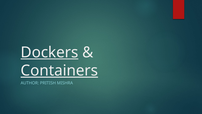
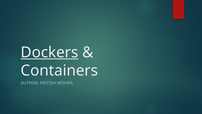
Containers underline: present -> none
